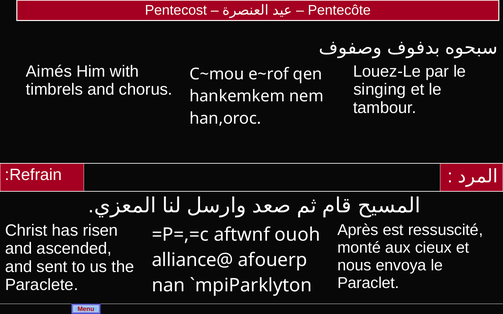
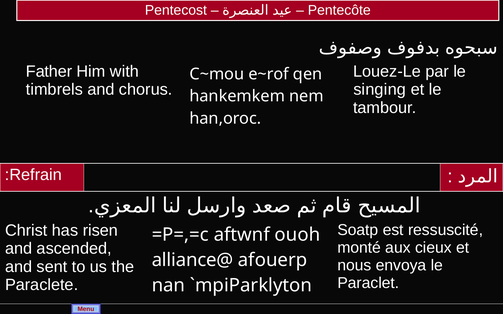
Aimés: Aimés -> Father
Après: Après -> Soatp
